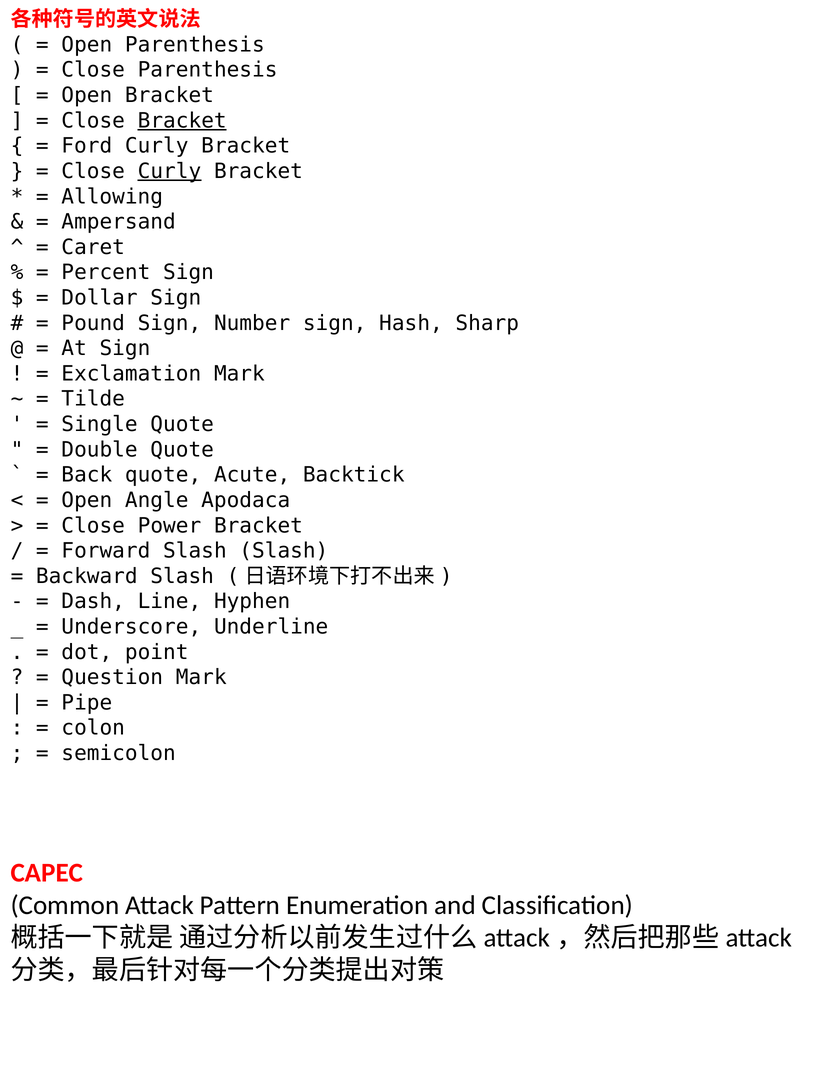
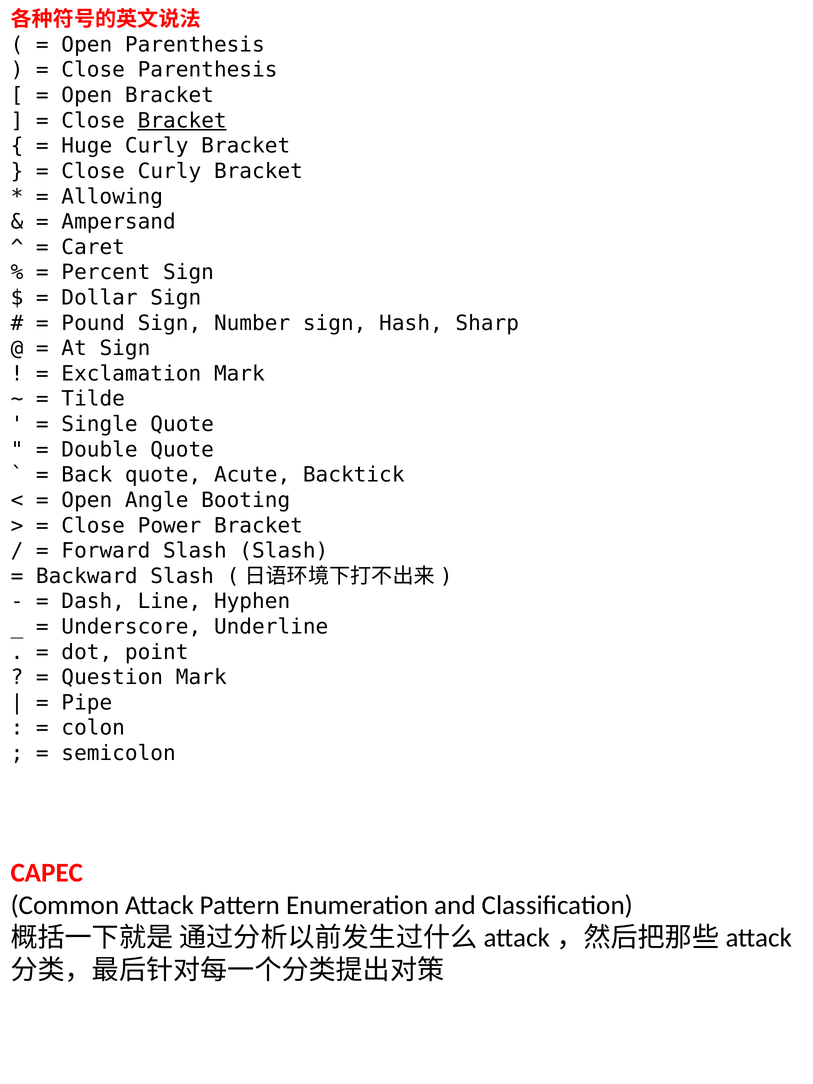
Ford: Ford -> Huge
Curly at (169, 171) underline: present -> none
Apodaca: Apodaca -> Booting
